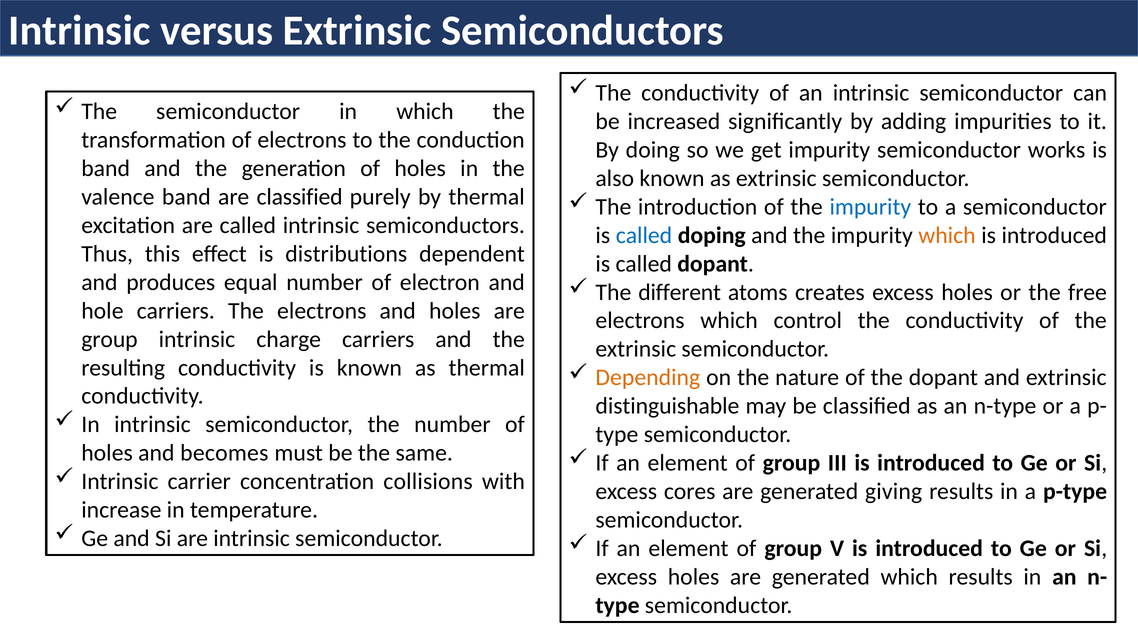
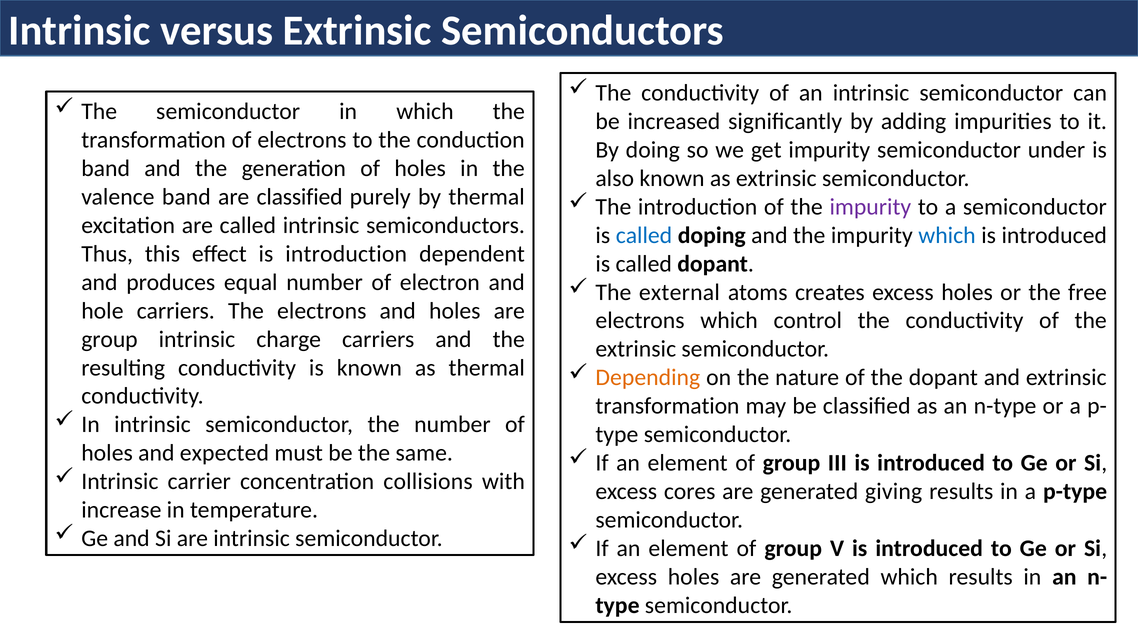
works: works -> under
impurity at (870, 207) colour: blue -> purple
which at (947, 235) colour: orange -> blue
is distributions: distributions -> introduction
different: different -> external
distinguishable at (667, 406): distinguishable -> transformation
becomes: becomes -> expected
